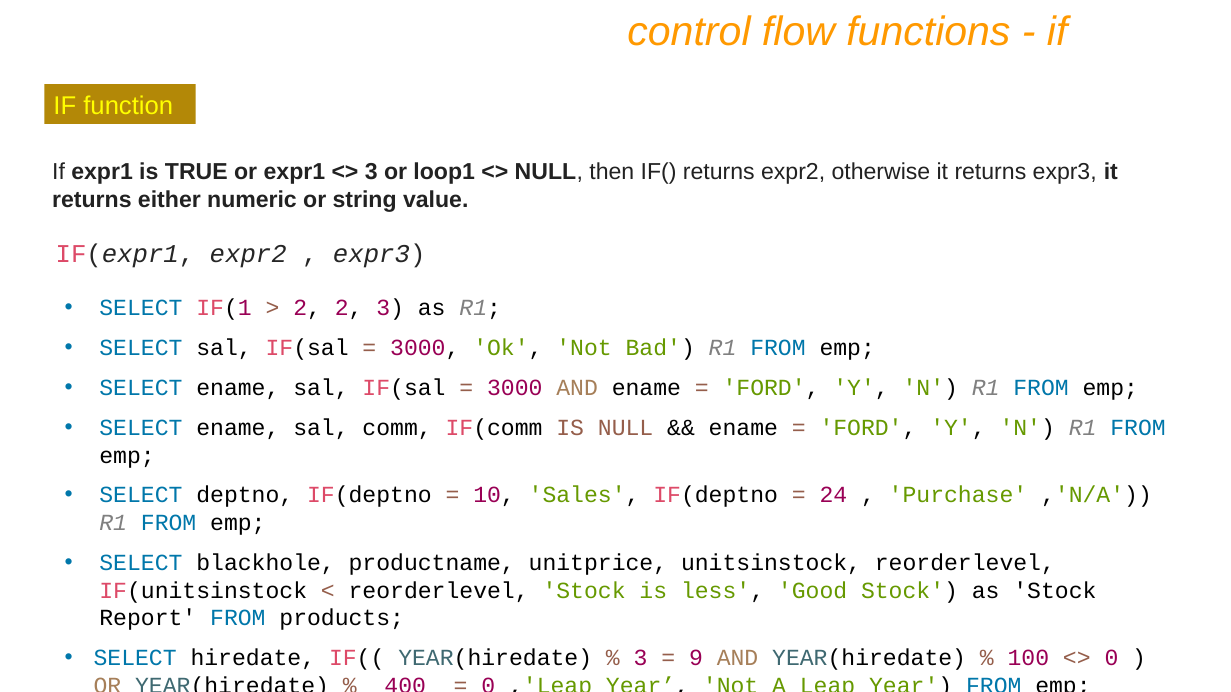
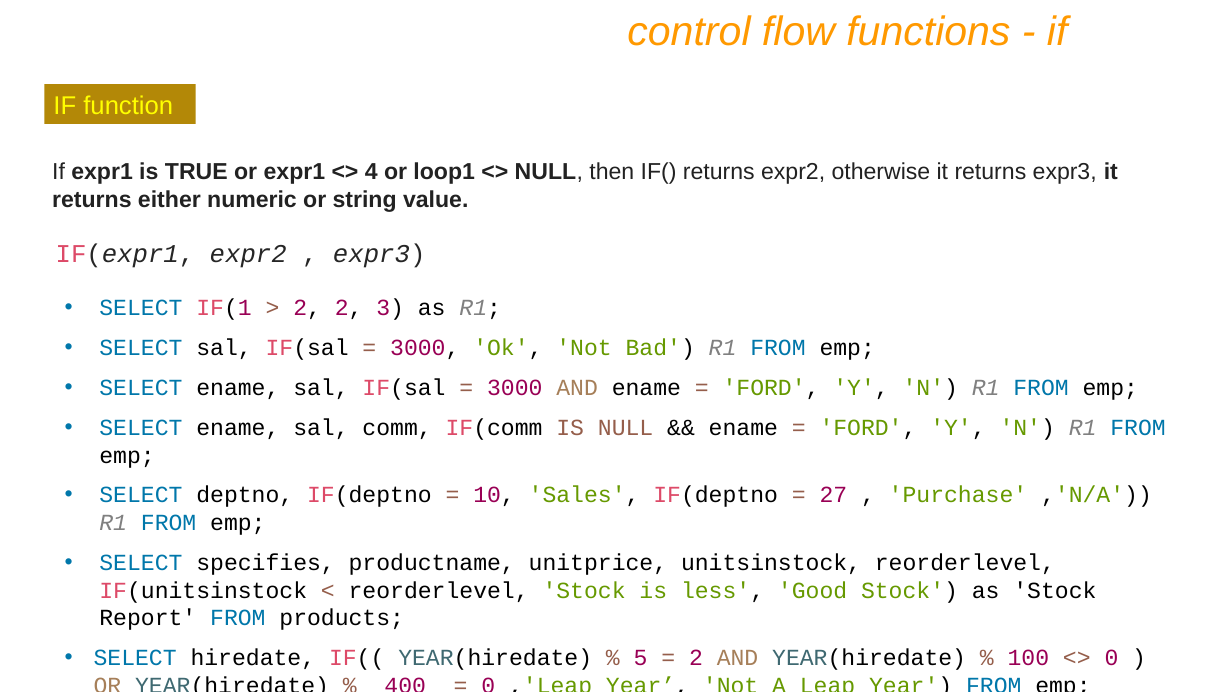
3 at (371, 172): 3 -> 4
24: 24 -> 27
blackhole: blackhole -> specifies
3 at (641, 659): 3 -> 5
9 at (696, 659): 9 -> 2
